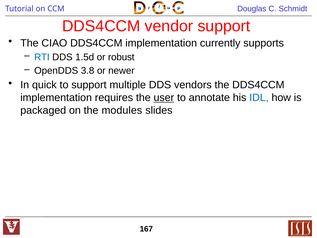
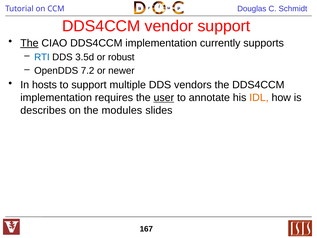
The at (29, 43) underline: none -> present
1.5d: 1.5d -> 3.5d
3.8: 3.8 -> 7.2
quick: quick -> hosts
IDL colour: blue -> orange
packaged: packaged -> describes
